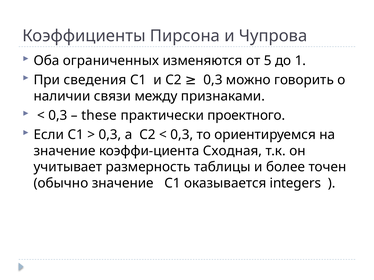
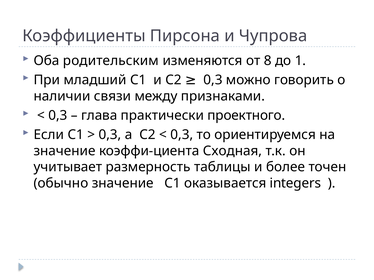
ограниченных: ограниченных -> родительским
5: 5 -> 8
сведения: сведения -> младший
these: these -> глава
